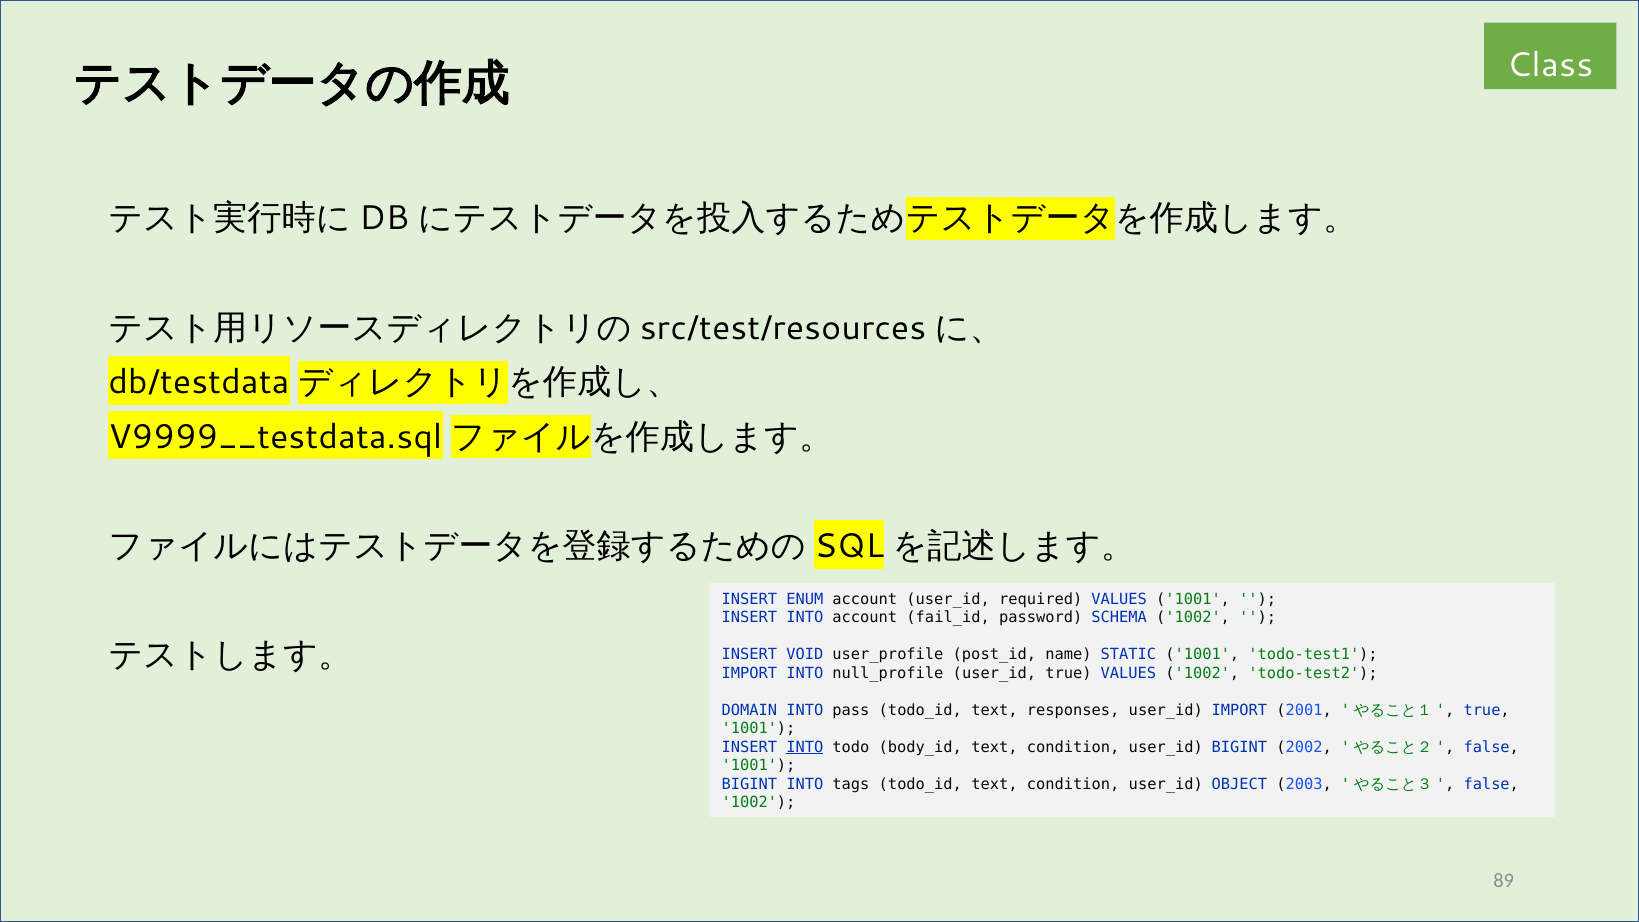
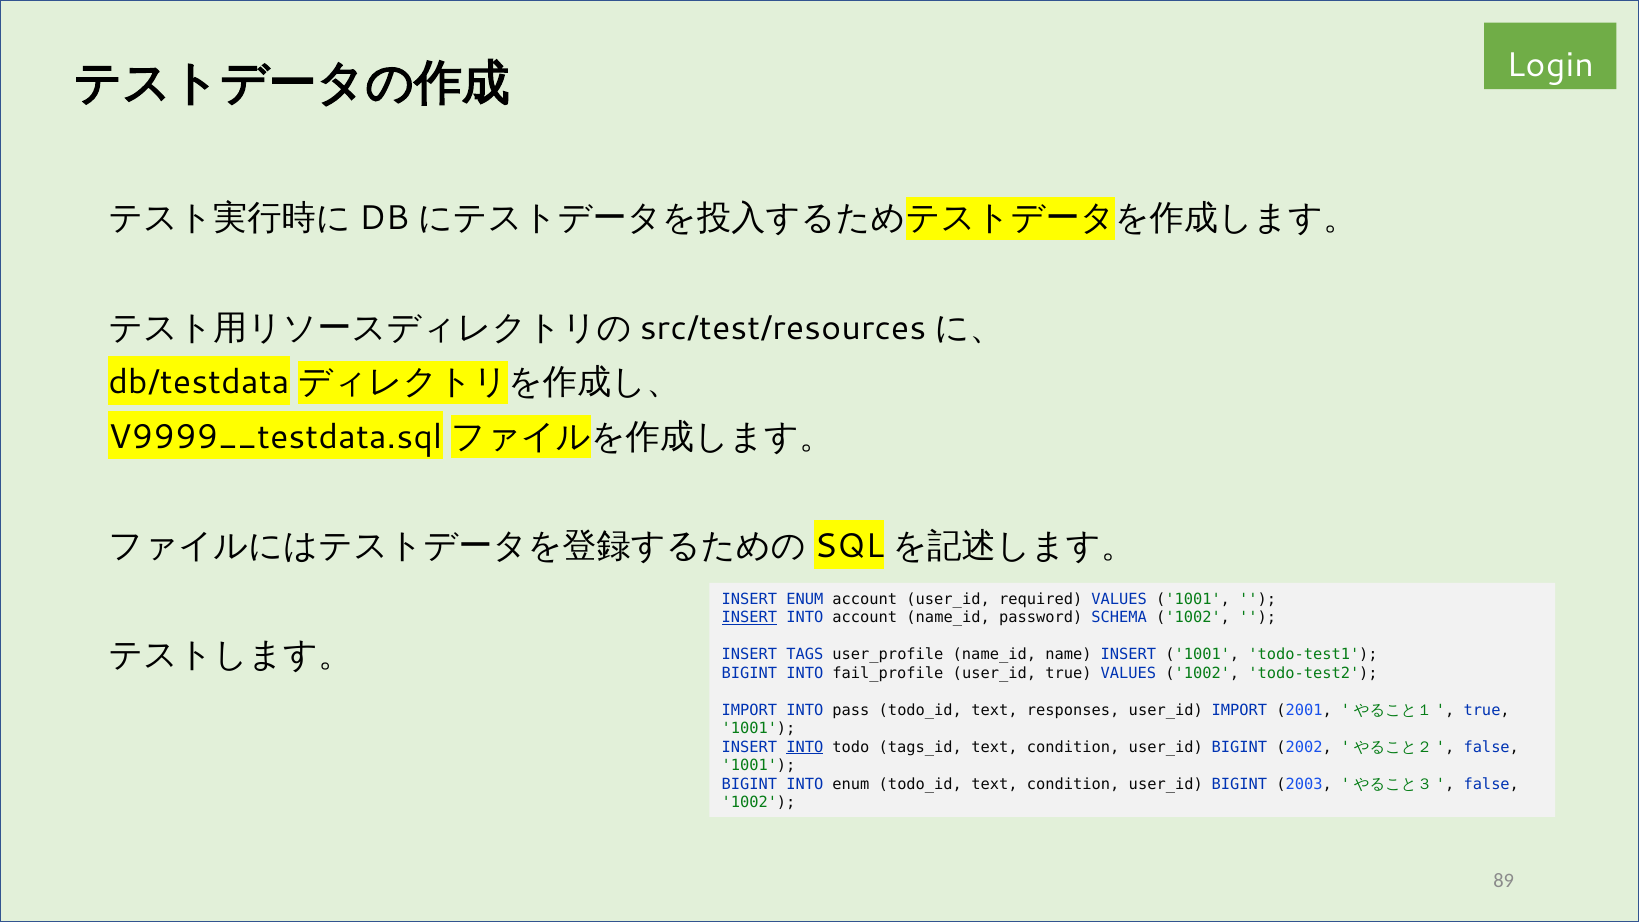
Class: Class -> Login
INSERT at (749, 618) underline: none -> present
account fail_id: fail_id -> name_id
VOID: VOID -> TAGS
user_profile post_id: post_id -> name_id
name STATIC: STATIC -> INSERT
IMPORT at (749, 673): IMPORT -> BIGINT
null_profile: null_profile -> fail_profile
DOMAIN at (749, 710): DOMAIN -> IMPORT
body_id: body_id -> tags_id
INTO tags: tags -> enum
OBJECT at (1239, 784): OBJECT -> BIGINT
